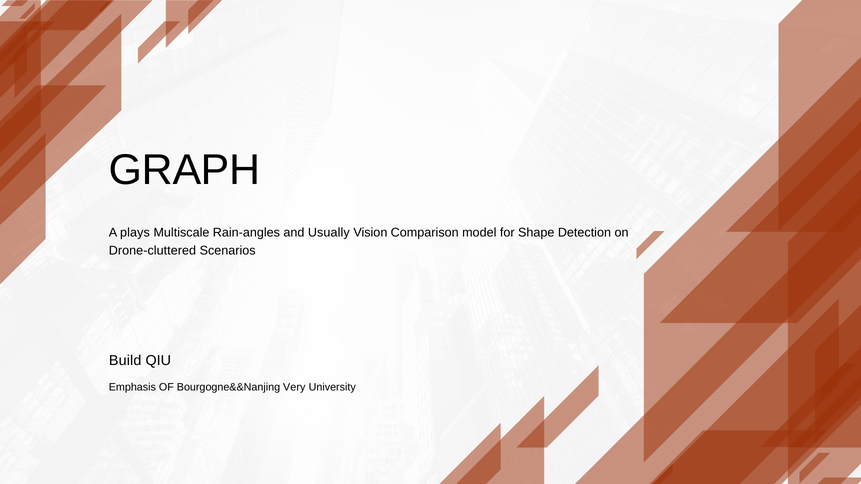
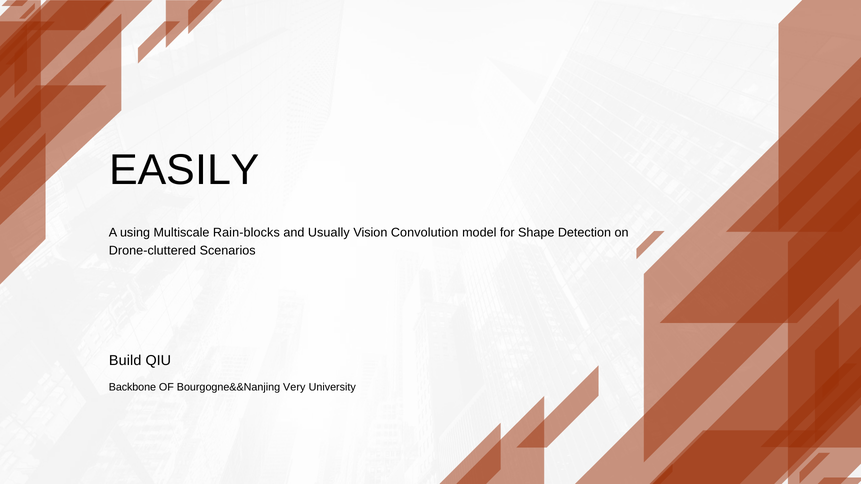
GRAPH: GRAPH -> EASILY
plays: plays -> using
Rain-angles: Rain-angles -> Rain-blocks
Comparison: Comparison -> Convolution
Emphasis: Emphasis -> Backbone
